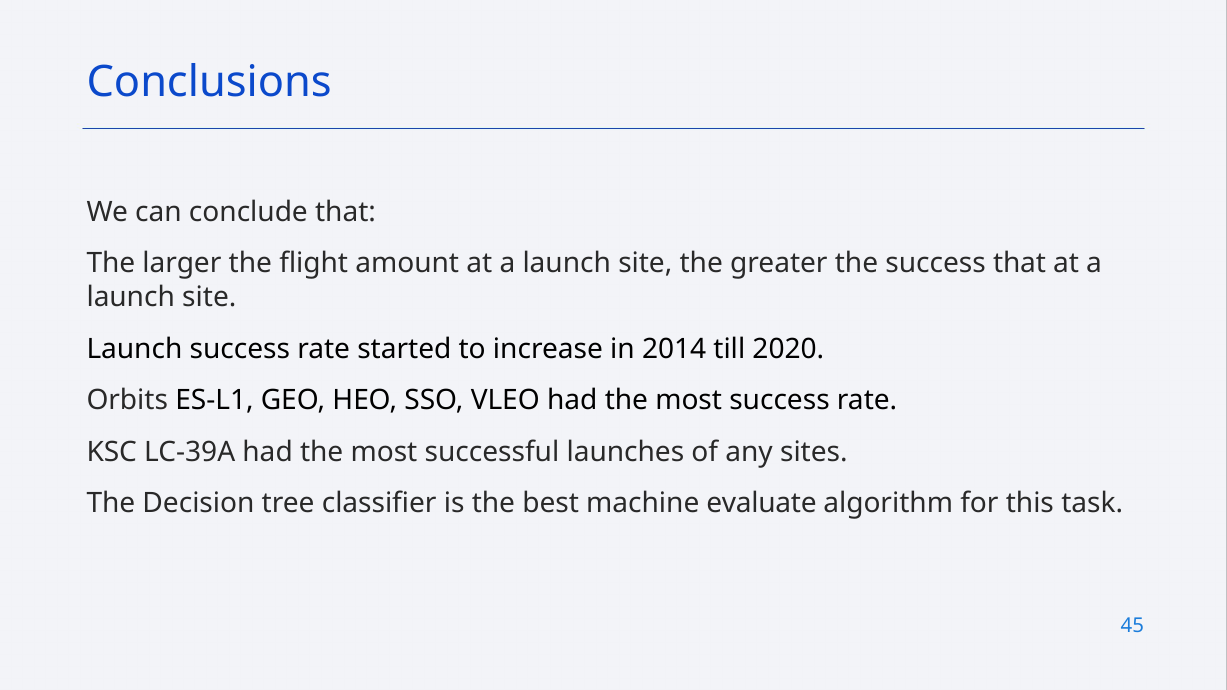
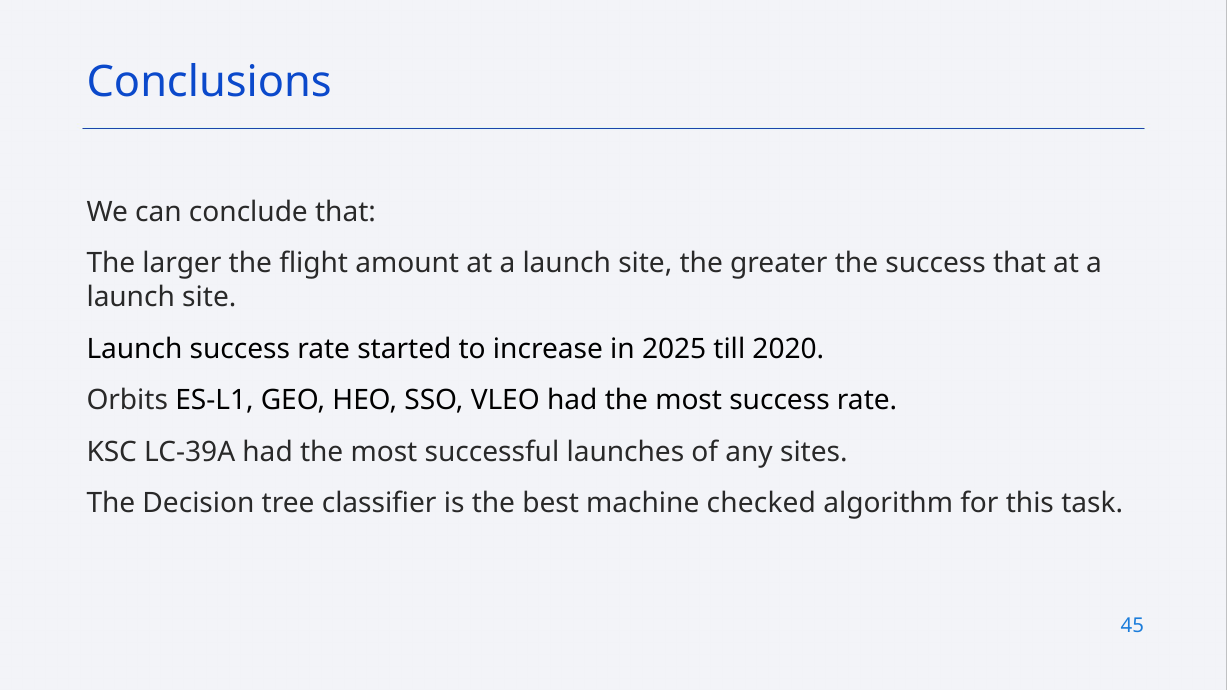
2014: 2014 -> 2025
evaluate: evaluate -> checked
